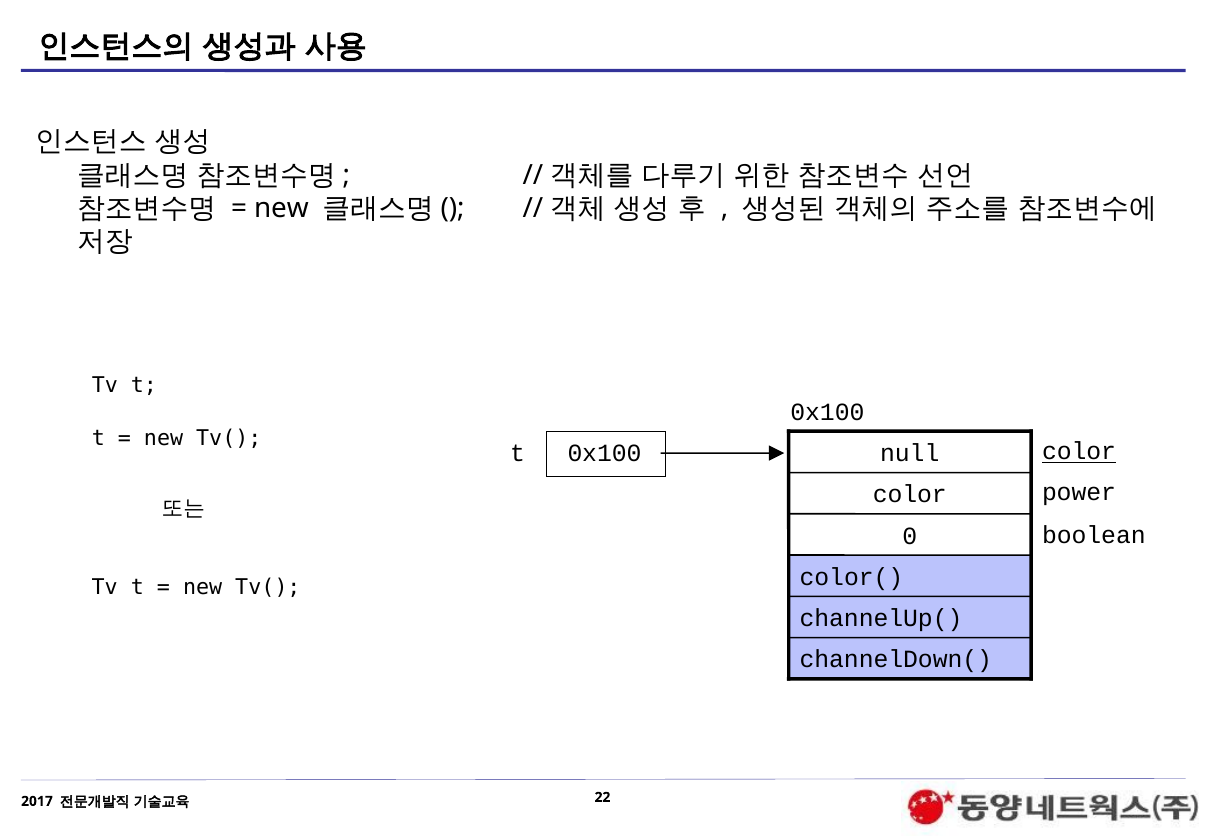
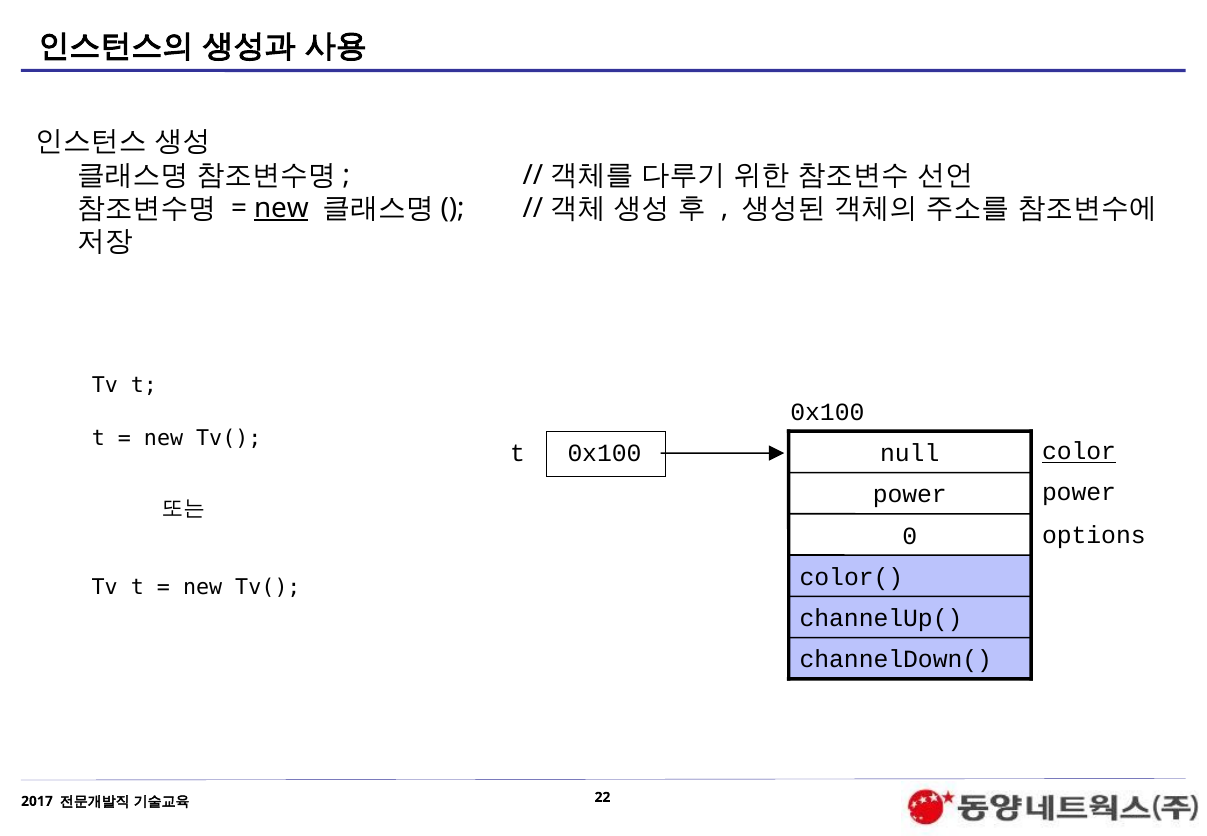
new at (281, 208) underline: none -> present
color at (910, 494): color -> power
boolean: boolean -> options
